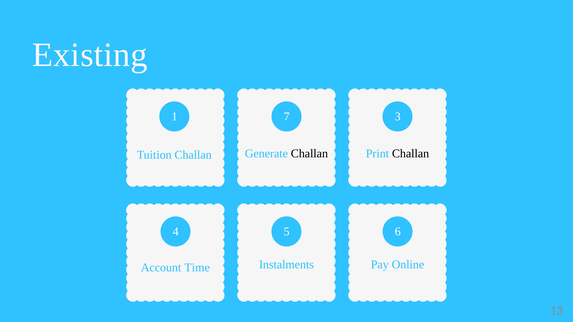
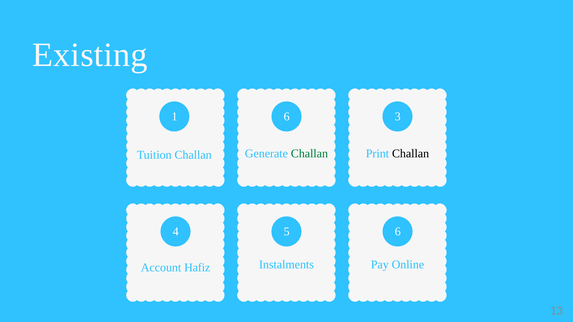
1 7: 7 -> 6
Challan at (309, 154) colour: black -> green
Time: Time -> Hafiz
